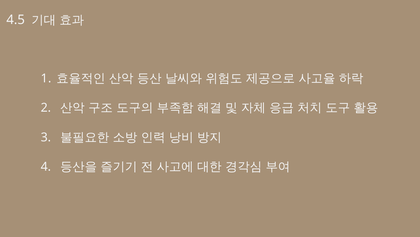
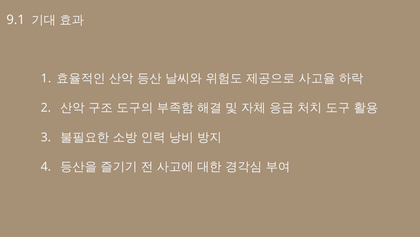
4.5: 4.5 -> 9.1
